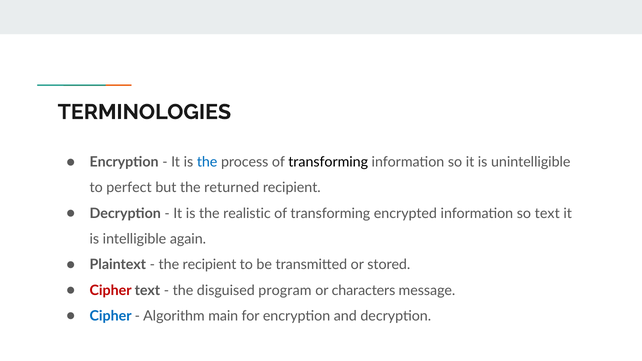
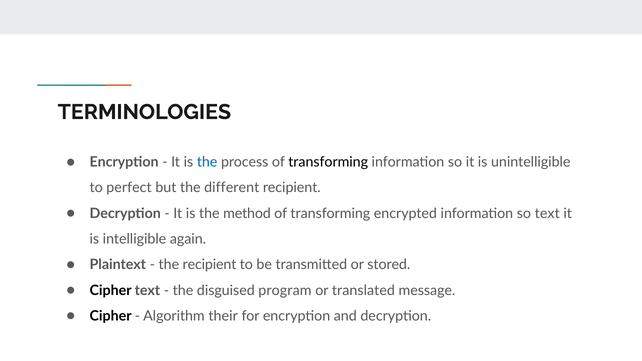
returned: returned -> different
realistic: realistic -> method
Cipher at (111, 290) colour: red -> black
characters: characters -> translated
Cipher at (111, 316) colour: blue -> black
main: main -> their
